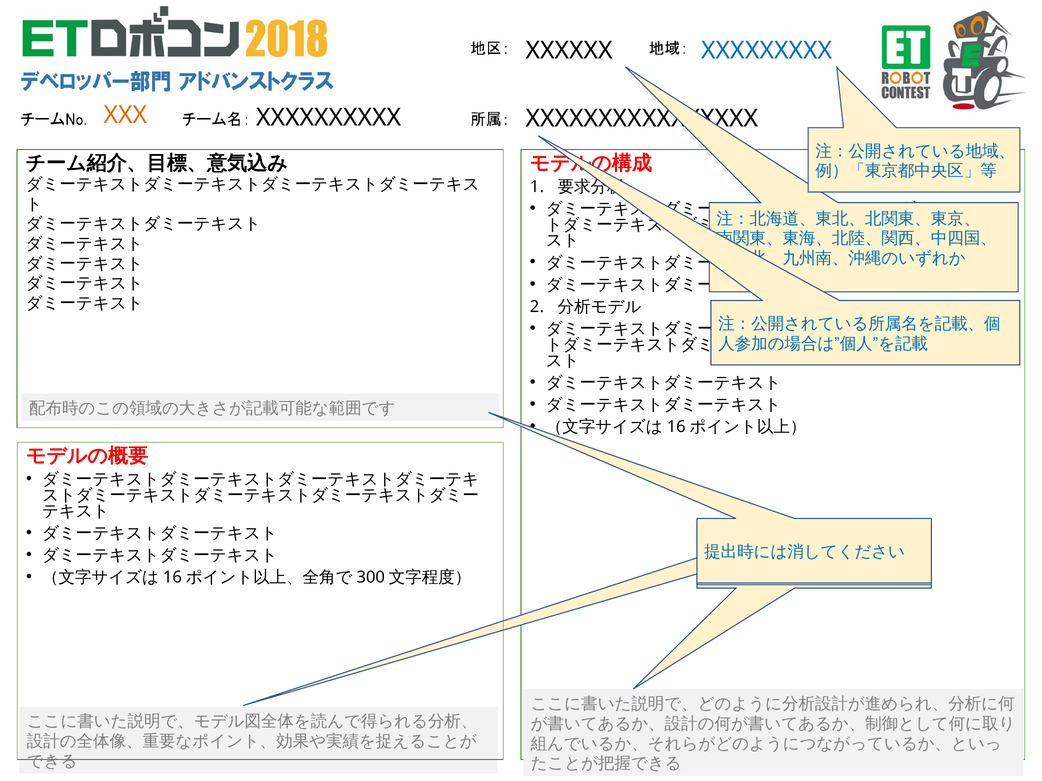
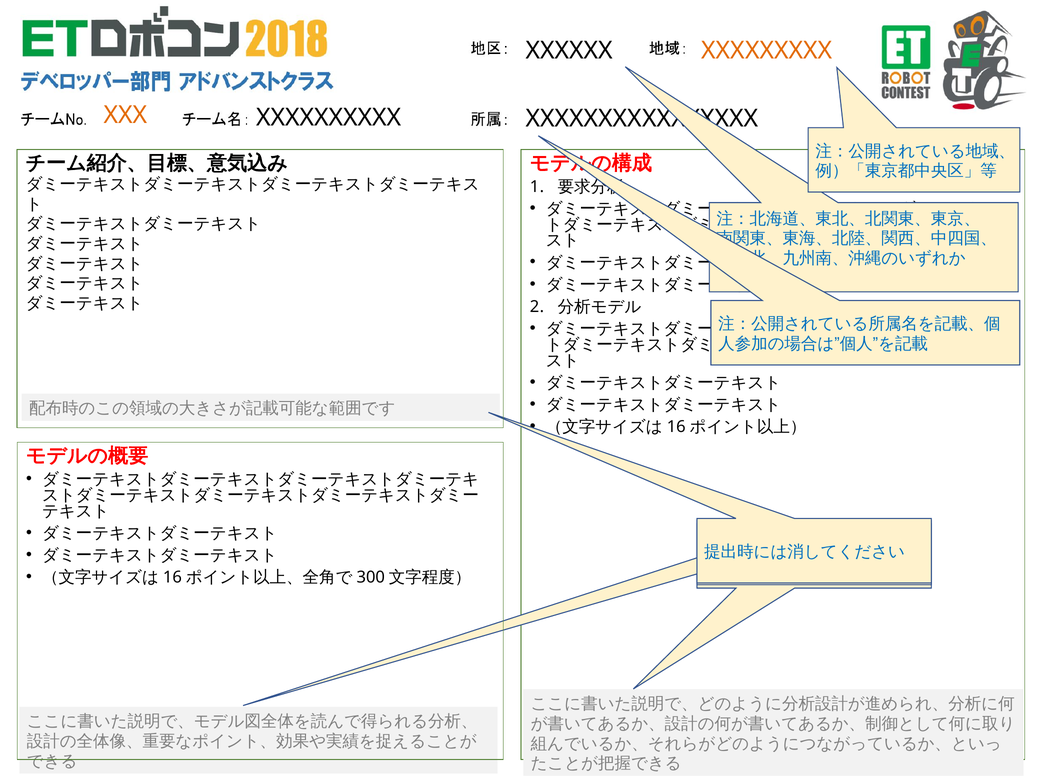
XXXXXXXXX colour: blue -> orange
